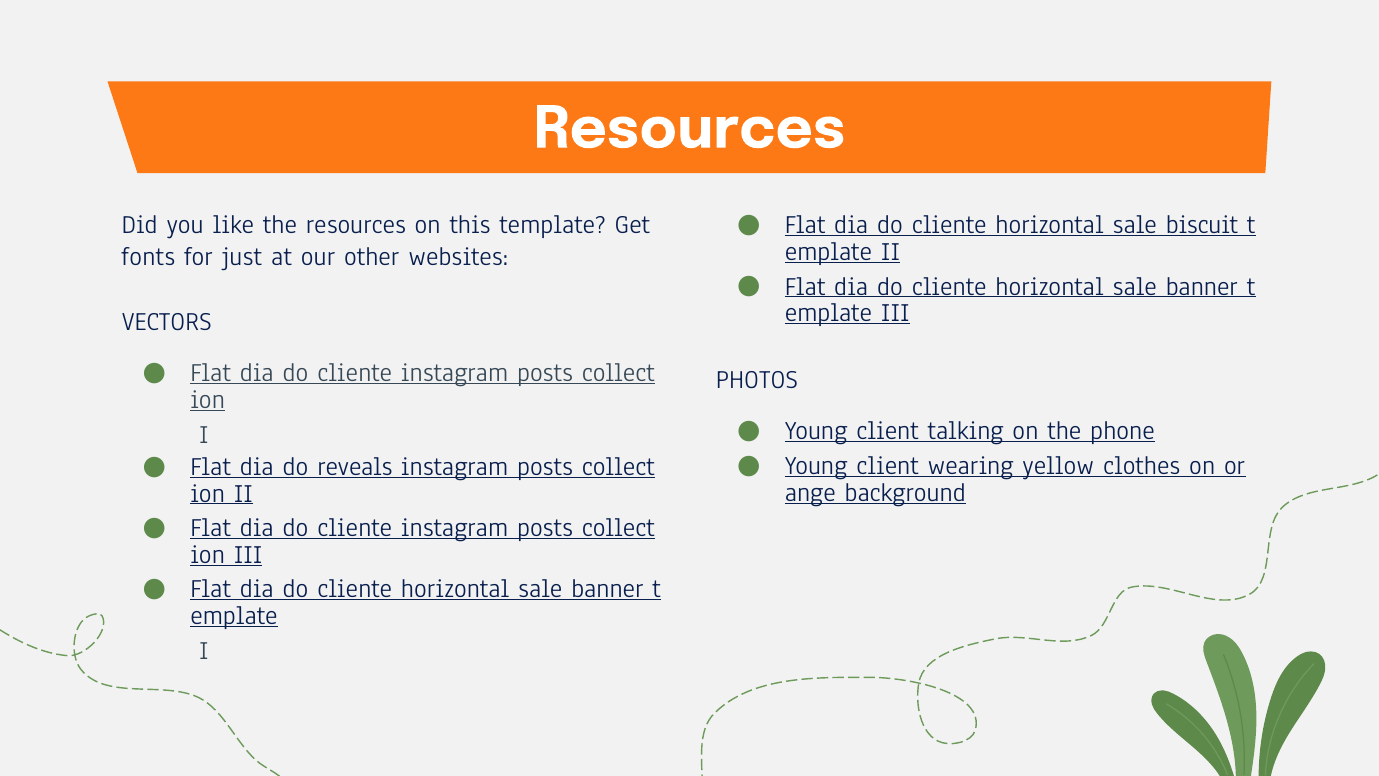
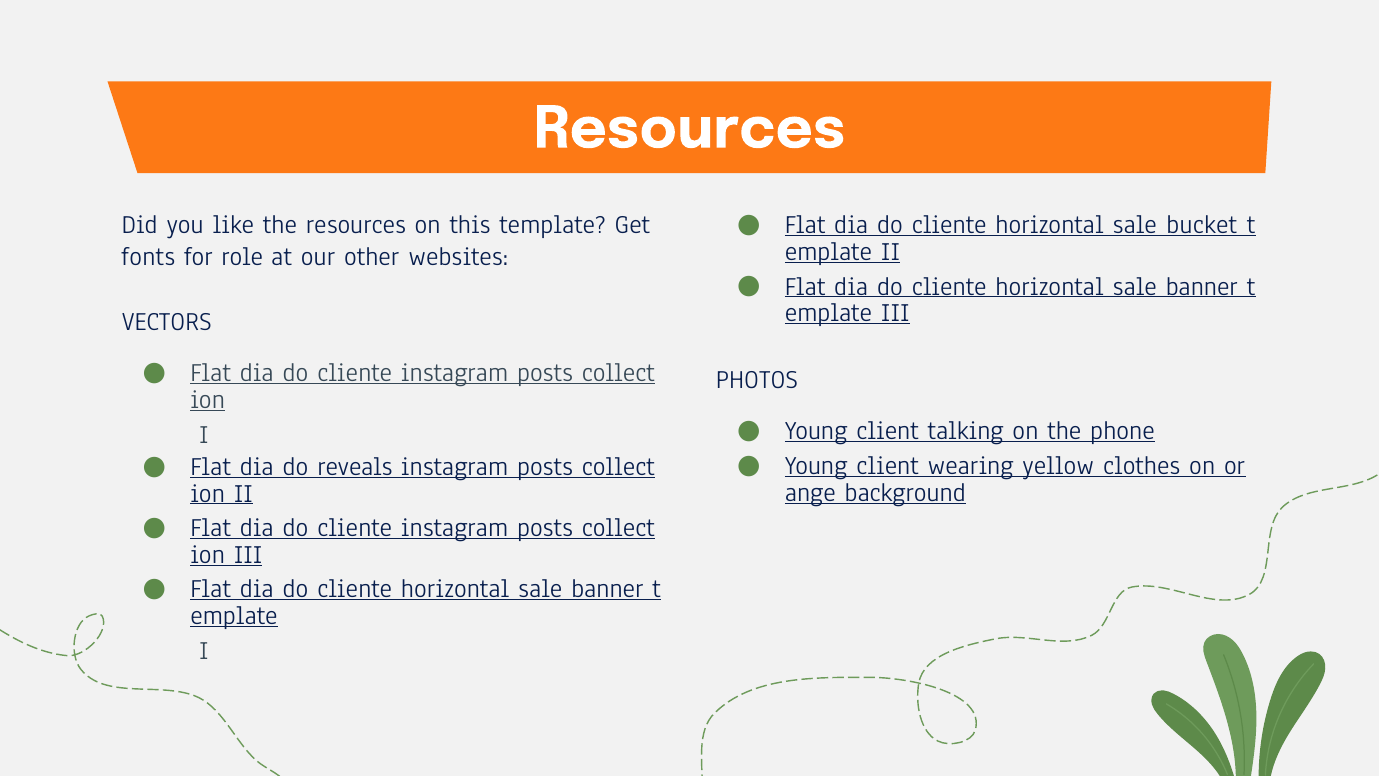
biscuit: biscuit -> bucket
just: just -> role
